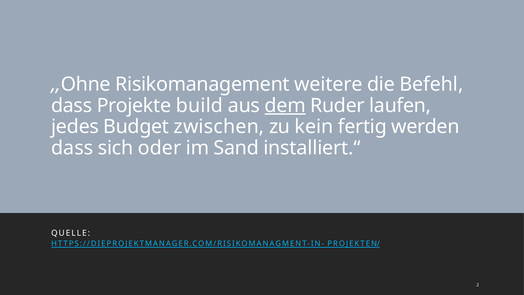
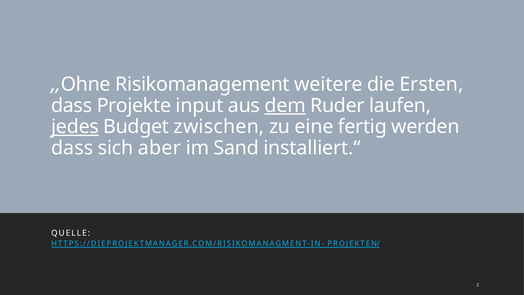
Befehl: Befehl -> Ersten
build: build -> input
jedes underline: none -> present
kein: kein -> eine
oder: oder -> aber
